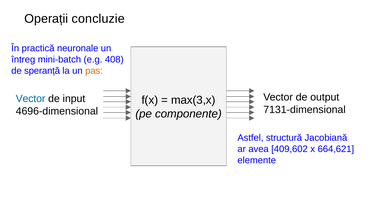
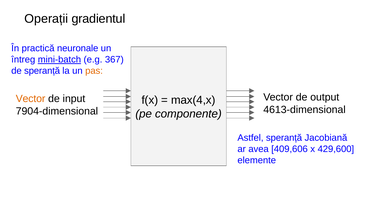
concluzie: concluzie -> gradientul
mini-batch underline: none -> present
408: 408 -> 367
Vector at (31, 99) colour: blue -> orange
max(3,x: max(3,x -> max(4,x
7131-dimensional: 7131-dimensional -> 4613-dimensional
4696-dimensional: 4696-dimensional -> 7904-dimensional
Astfel structură: structură -> speranță
409,602: 409,602 -> 409,606
664,621: 664,621 -> 429,600
